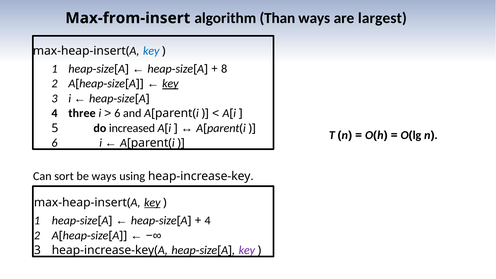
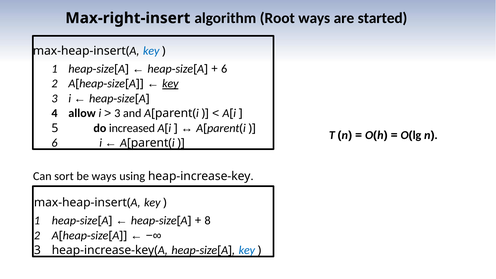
Max-from-insert: Max-from-insert -> Max-right-insert
Than: Than -> Root
largest: largest -> started
8 at (224, 69): 8 -> 6
three: three -> allow
6 at (117, 113): 6 -> 3
key at (152, 203) underline: present -> none
4 at (208, 221): 4 -> 8
key at (247, 250) colour: purple -> blue
